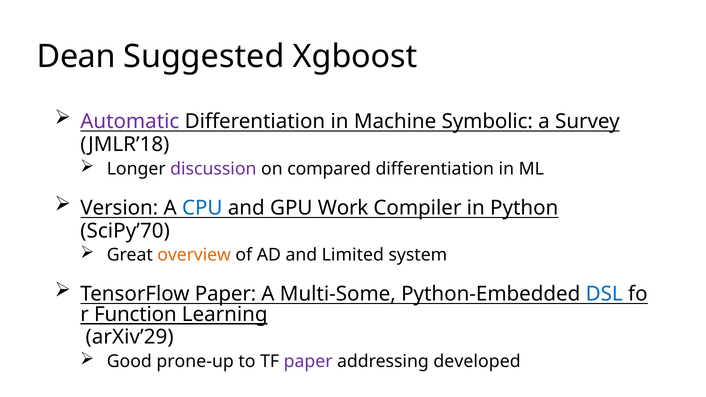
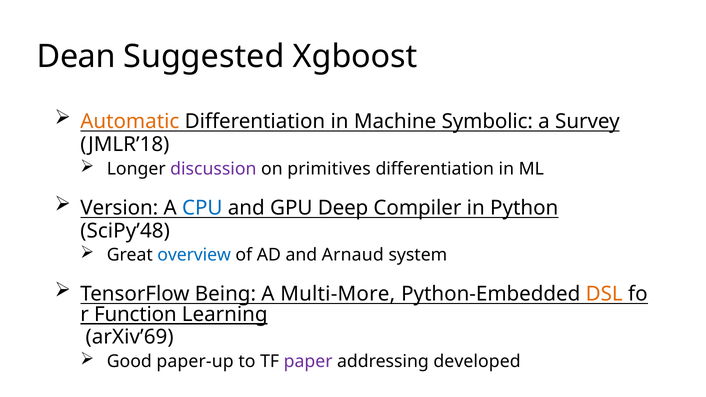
Automatic colour: purple -> orange
compared: compared -> primitives
Work: Work -> Deep
SciPy’70: SciPy’70 -> SciPy’48
overview colour: orange -> blue
Limited: Limited -> Arnaud
TensorFlow Paper: Paper -> Being
Multi-Some: Multi-Some -> Multi-More
DSL colour: blue -> orange
arXiv’29: arXiv’29 -> arXiv’69
prone-up: prone-up -> paper-up
